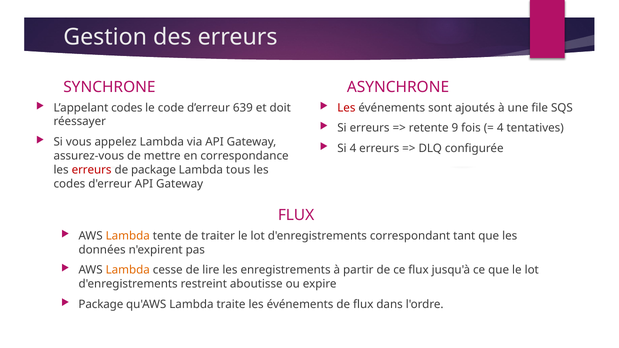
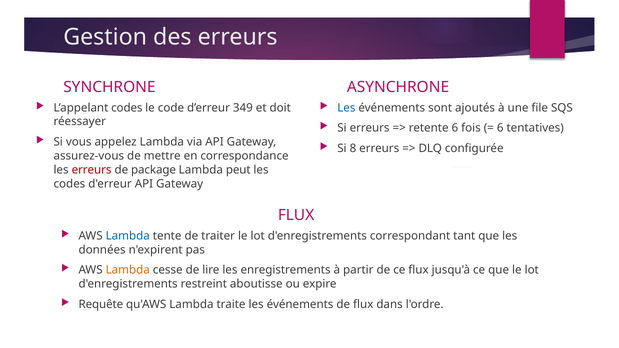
639: 639 -> 349
Les at (346, 108) colour: red -> blue
retente 9: 9 -> 6
4 at (500, 128): 4 -> 6
Si 4: 4 -> 8
tous: tous -> peut
Lambda at (128, 236) colour: orange -> blue
Package at (101, 305): Package -> Requête
